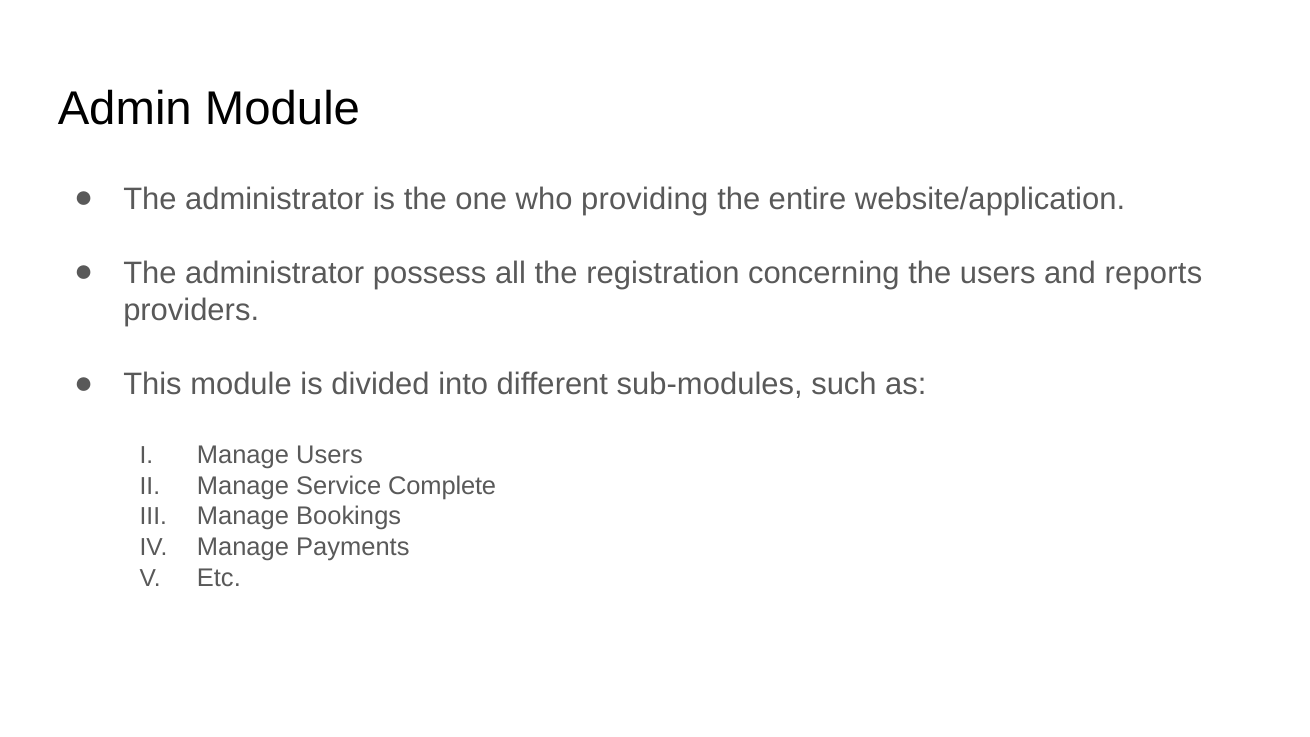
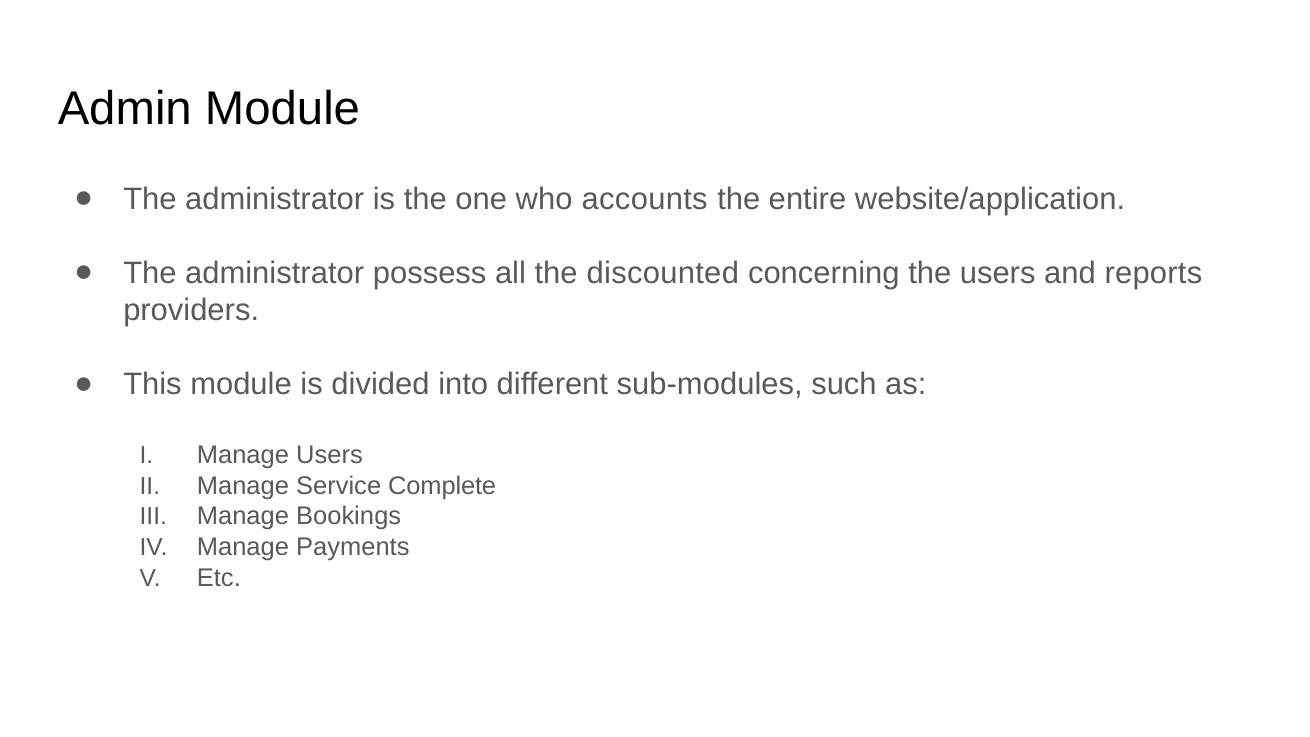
providing: providing -> accounts
registration: registration -> discounted
